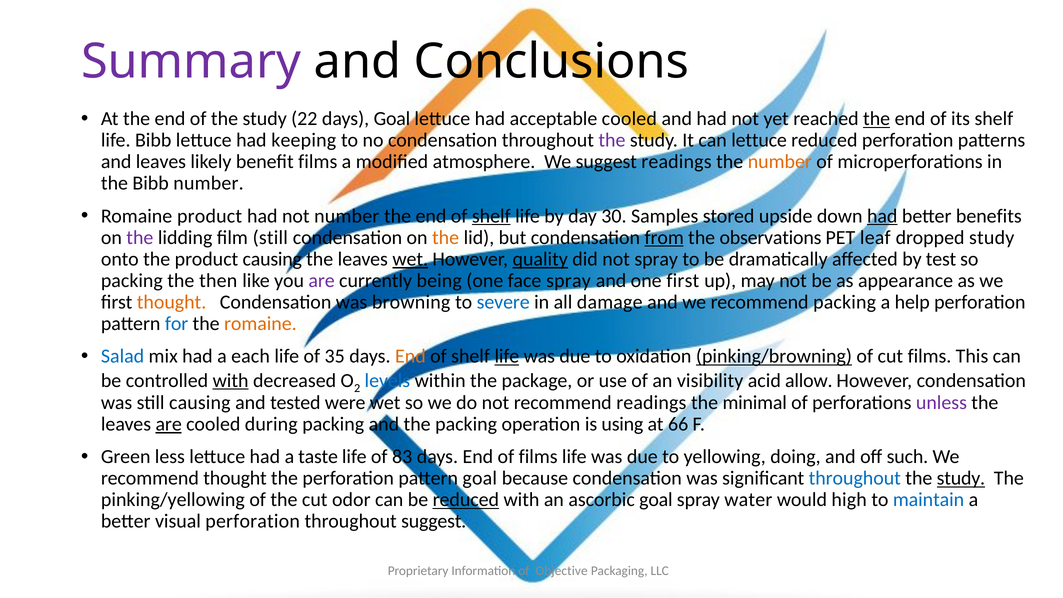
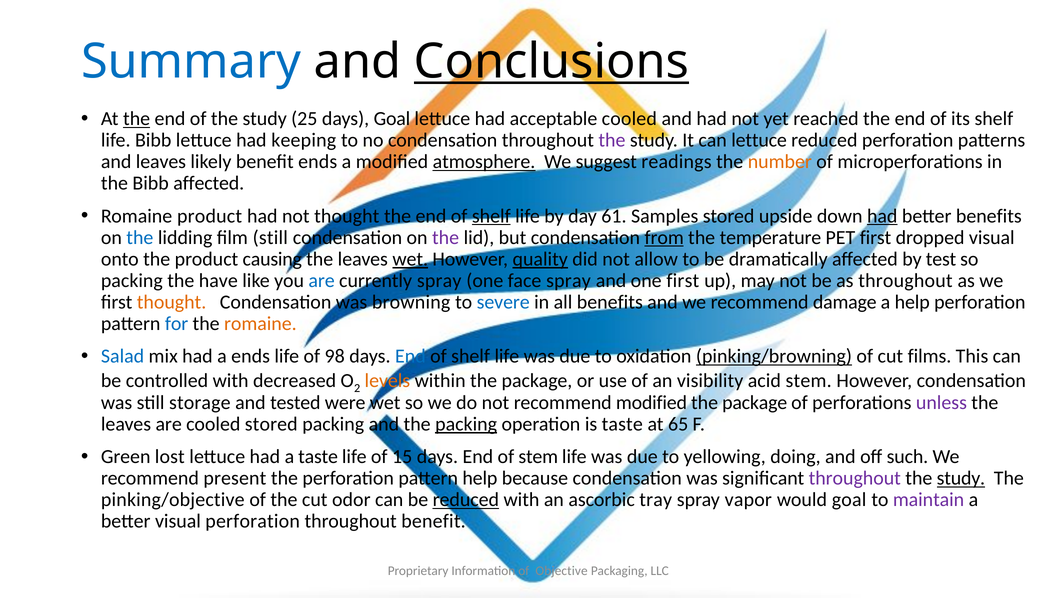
Summary colour: purple -> blue
Conclusions underline: none -> present
the at (137, 119) underline: none -> present
22: 22 -> 25
the at (877, 119) underline: present -> none
benefit films: films -> ends
atmosphere underline: none -> present
Bibb number: number -> affected
not number: number -> thought
30: 30 -> 61
the at (140, 238) colour: purple -> blue
the at (446, 238) colour: orange -> purple
observations: observations -> temperature
PET leaf: leaf -> first
dropped study: study -> visual
not spray: spray -> allow
then: then -> have
are at (322, 281) colour: purple -> blue
currently being: being -> spray
as appearance: appearance -> throughout
all damage: damage -> benefits
recommend packing: packing -> damage
a each: each -> ends
35: 35 -> 98
End at (410, 356) colour: orange -> blue
life at (507, 356) underline: present -> none
with at (231, 380) underline: present -> none
levels colour: blue -> orange
acid allow: allow -> stem
still causing: causing -> storage
recommend readings: readings -> modified
minimal at (755, 403): minimal -> package
are at (169, 424) underline: present -> none
cooled during: during -> stored
packing at (466, 424) underline: none -> present
is using: using -> taste
66: 66 -> 65
less: less -> lost
83: 83 -> 15
of films: films -> stem
recommend thought: thought -> present
pattern goal: goal -> help
throughout at (855, 478) colour: blue -> purple
pinking/yellowing: pinking/yellowing -> pinking/objective
ascorbic goal: goal -> tray
water: water -> vapor
would high: high -> goal
maintain colour: blue -> purple
throughout suggest: suggest -> benefit
